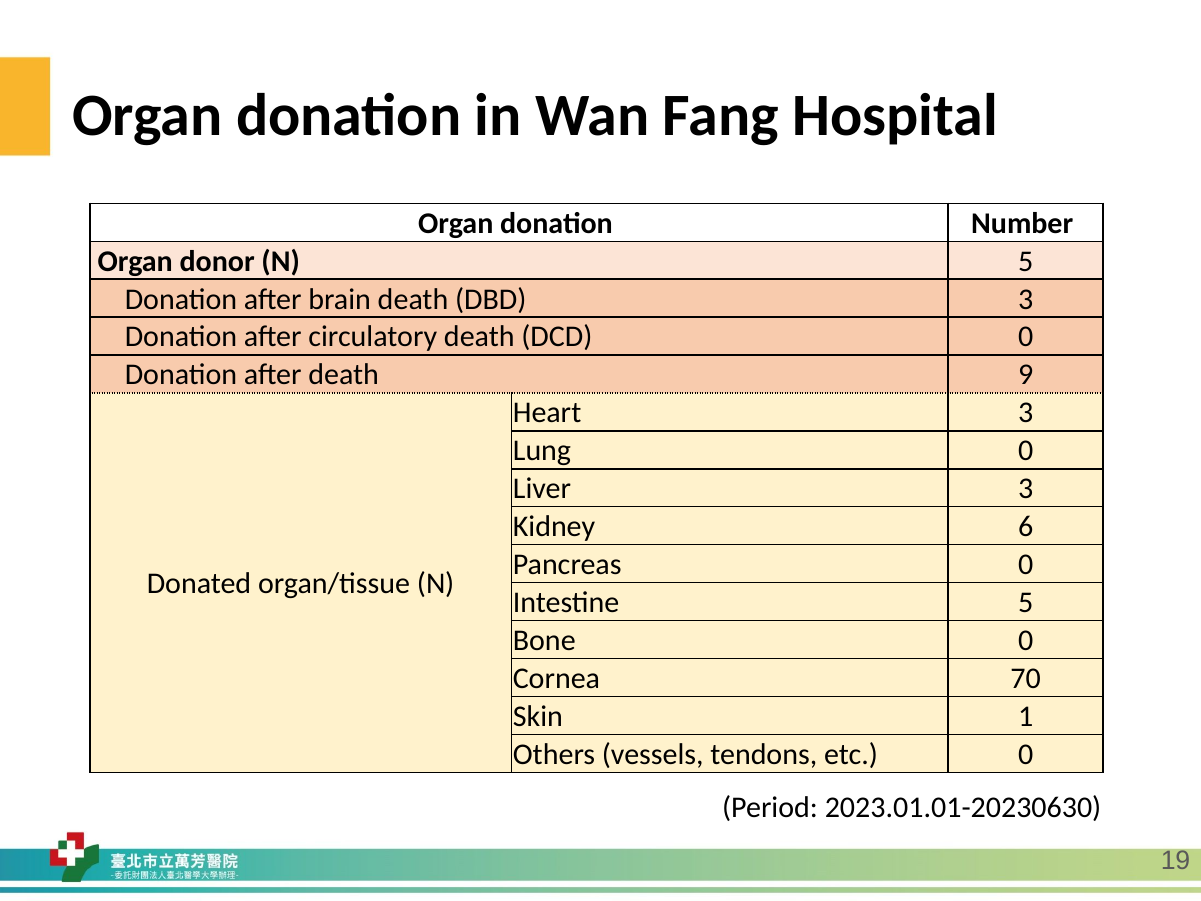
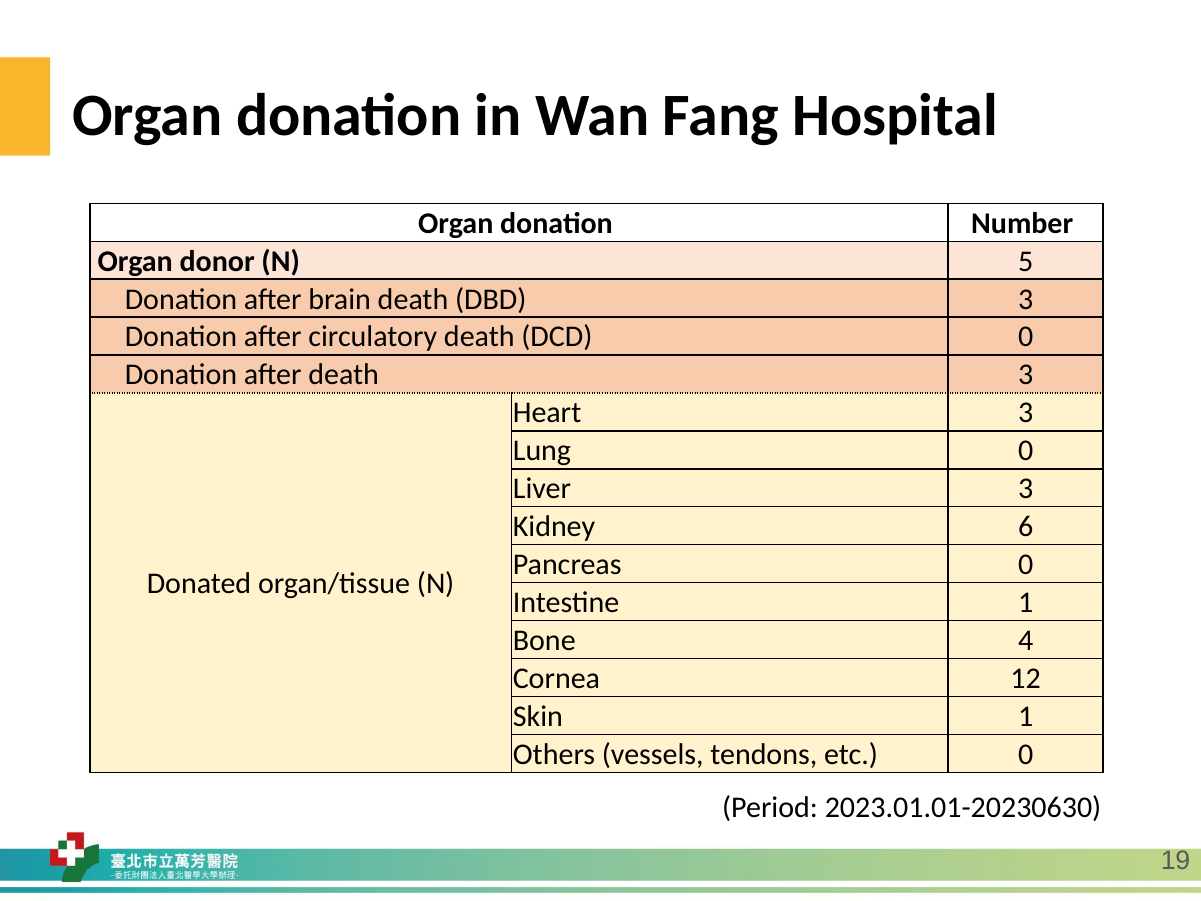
death 9: 9 -> 3
Intestine 5: 5 -> 1
Bone 0: 0 -> 4
70: 70 -> 12
